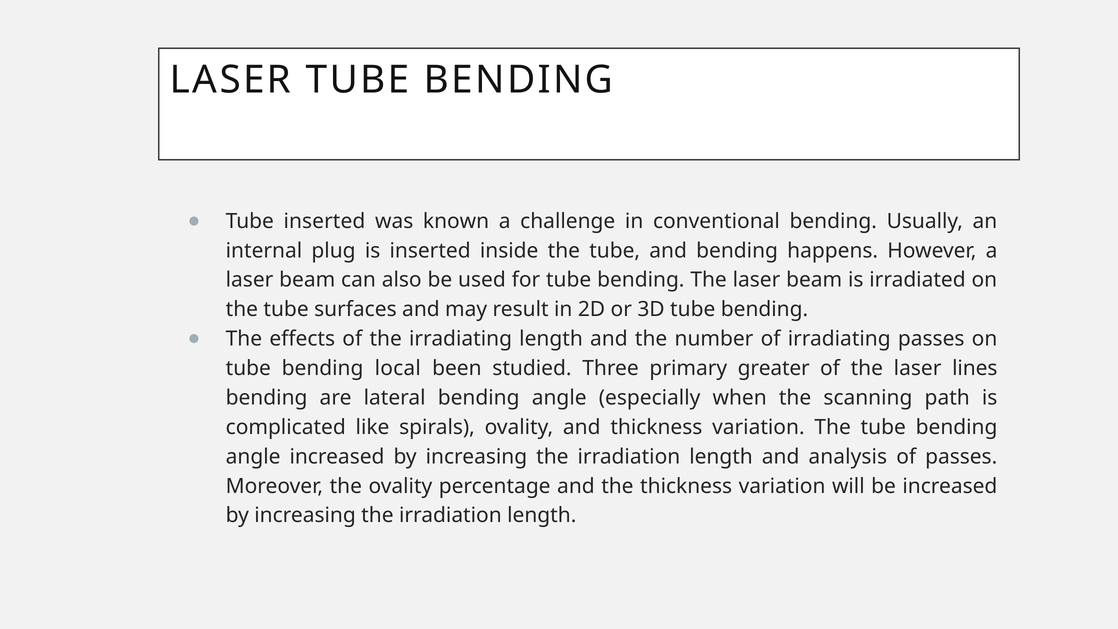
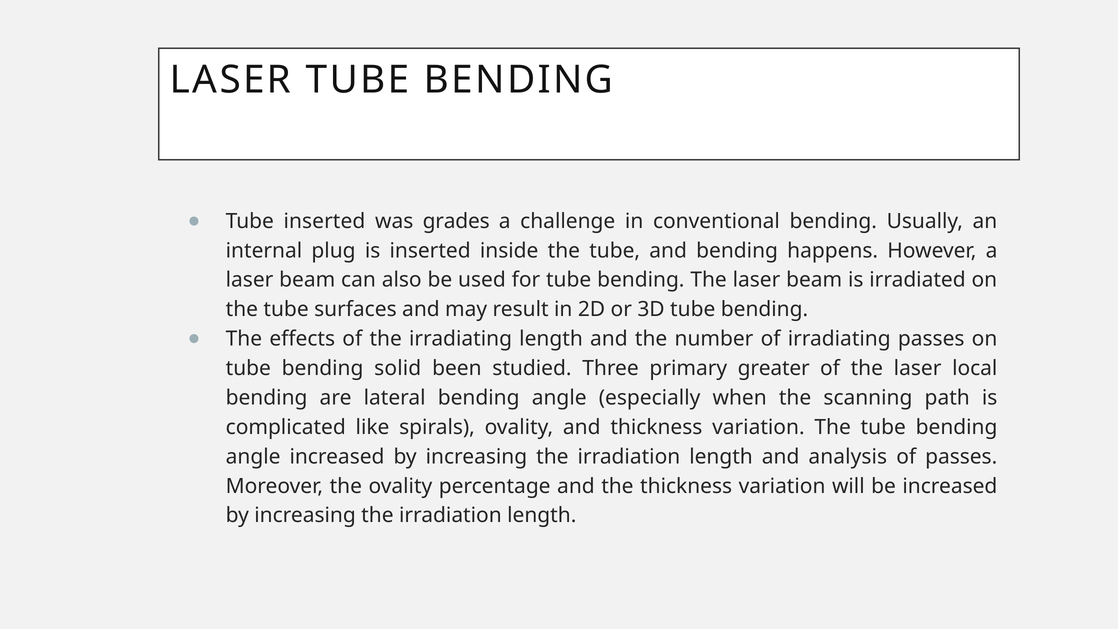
known: known -> grades
local: local -> solid
lines: lines -> local
